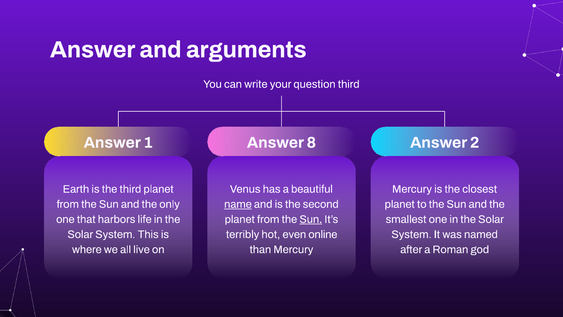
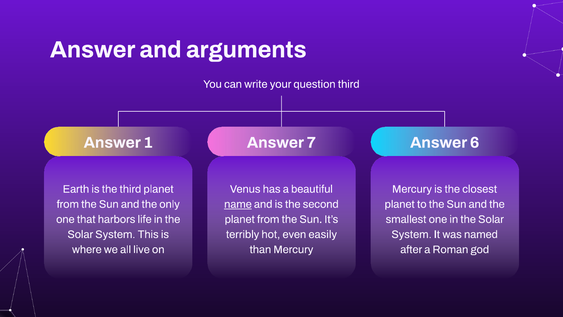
8: 8 -> 7
2: 2 -> 6
Sun at (311, 219) underline: present -> none
online: online -> easily
